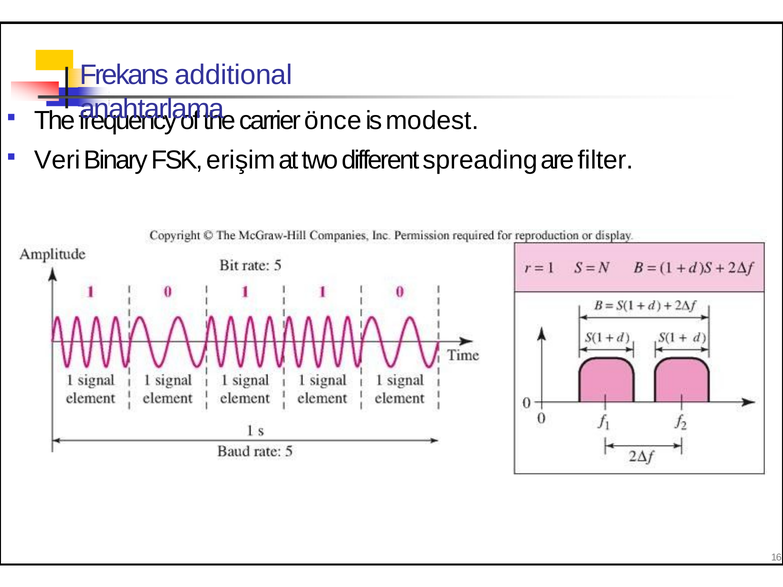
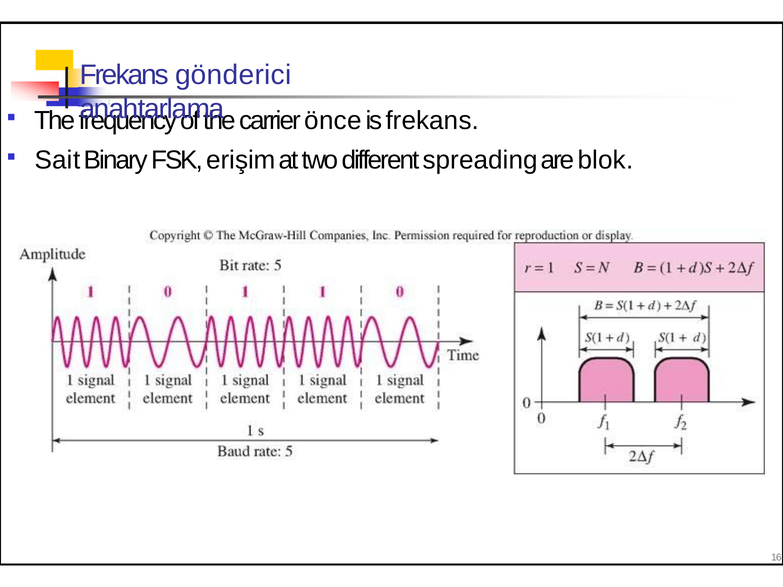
additional: additional -> gönderici
is modest: modest -> frekans
Veri: Veri -> Sait
filter: filter -> blok
